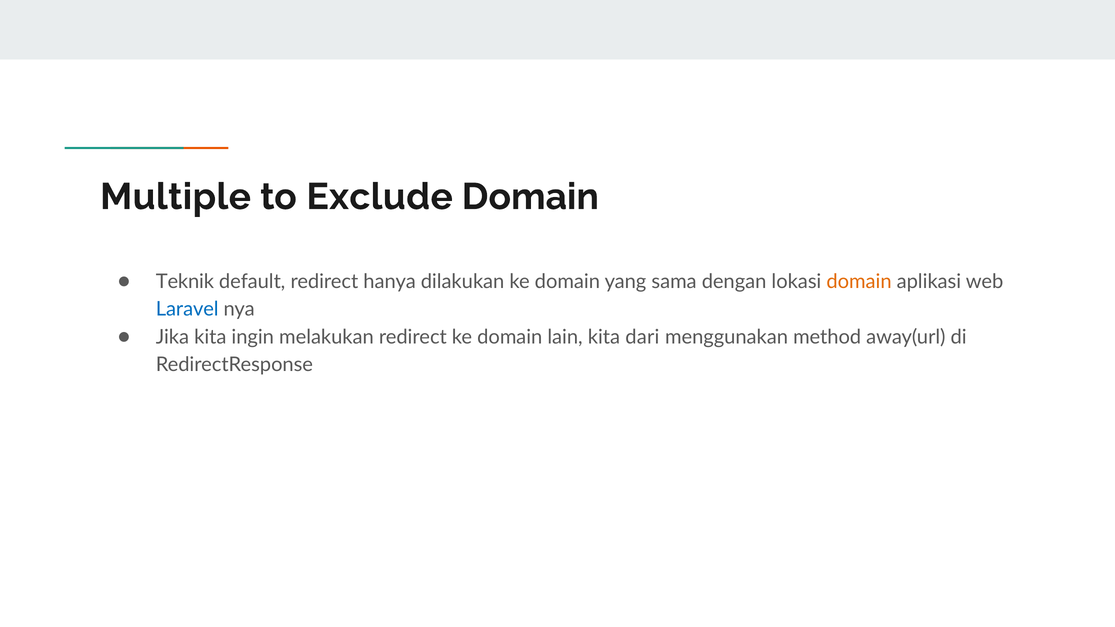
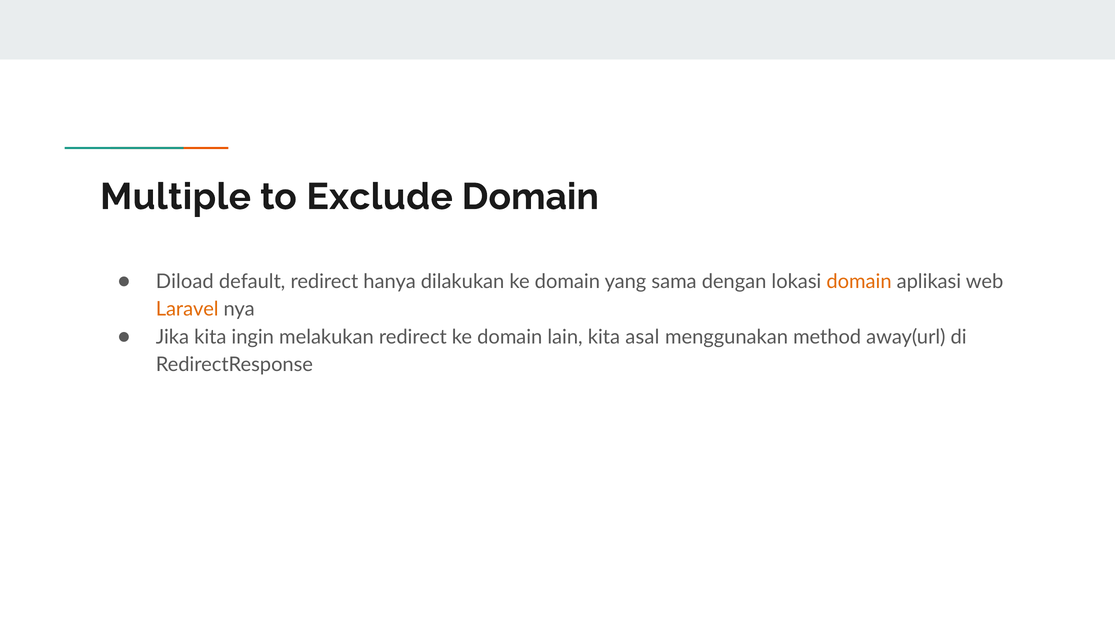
Teknik: Teknik -> Diload
Laravel colour: blue -> orange
dari: dari -> asal
